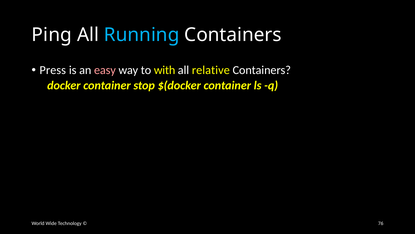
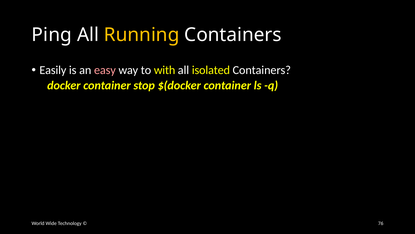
Running colour: light blue -> yellow
Press: Press -> Easily
relative: relative -> isolated
